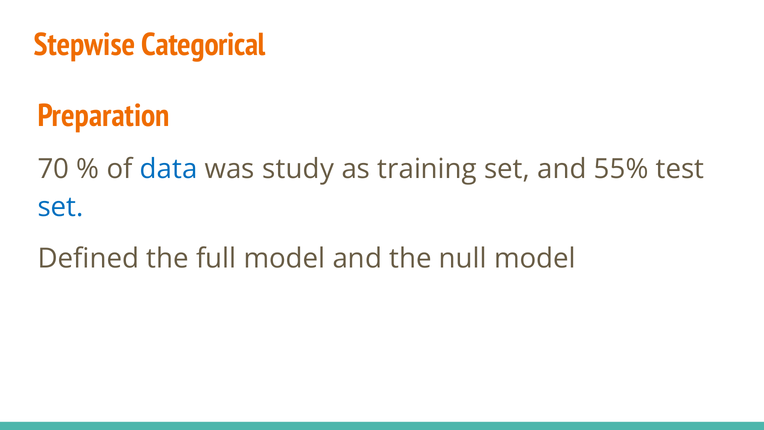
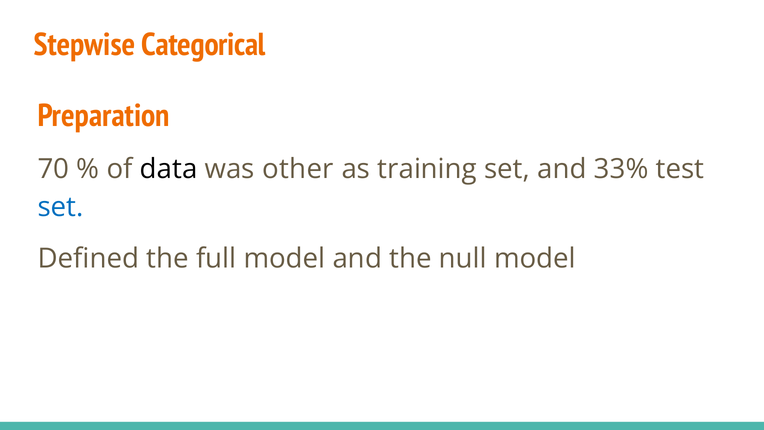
data colour: blue -> black
study: study -> other
55%: 55% -> 33%
